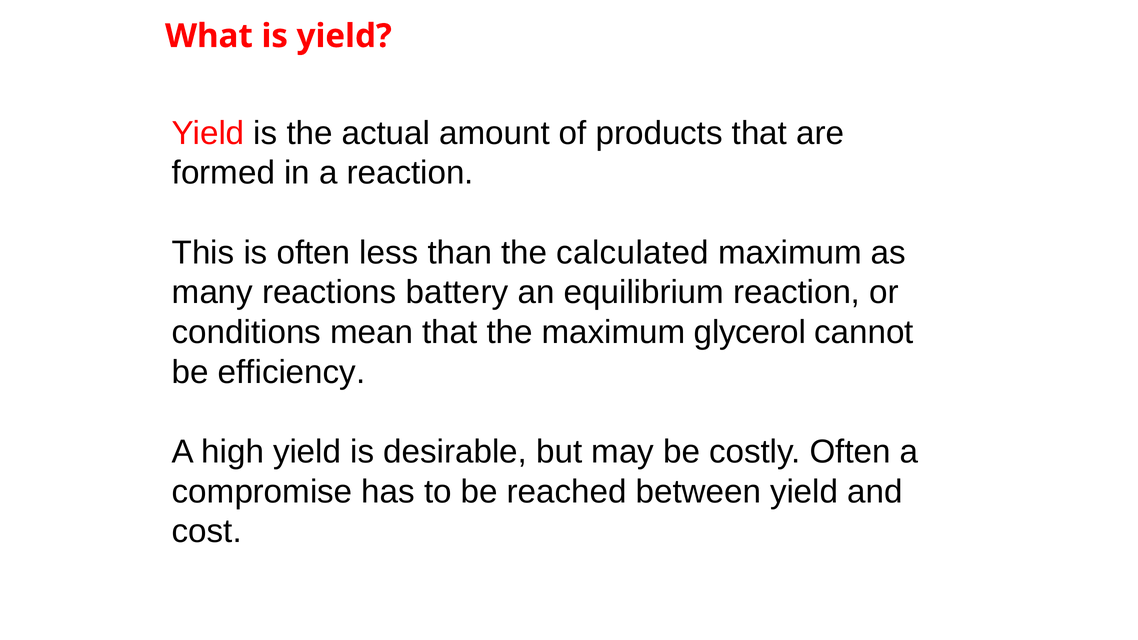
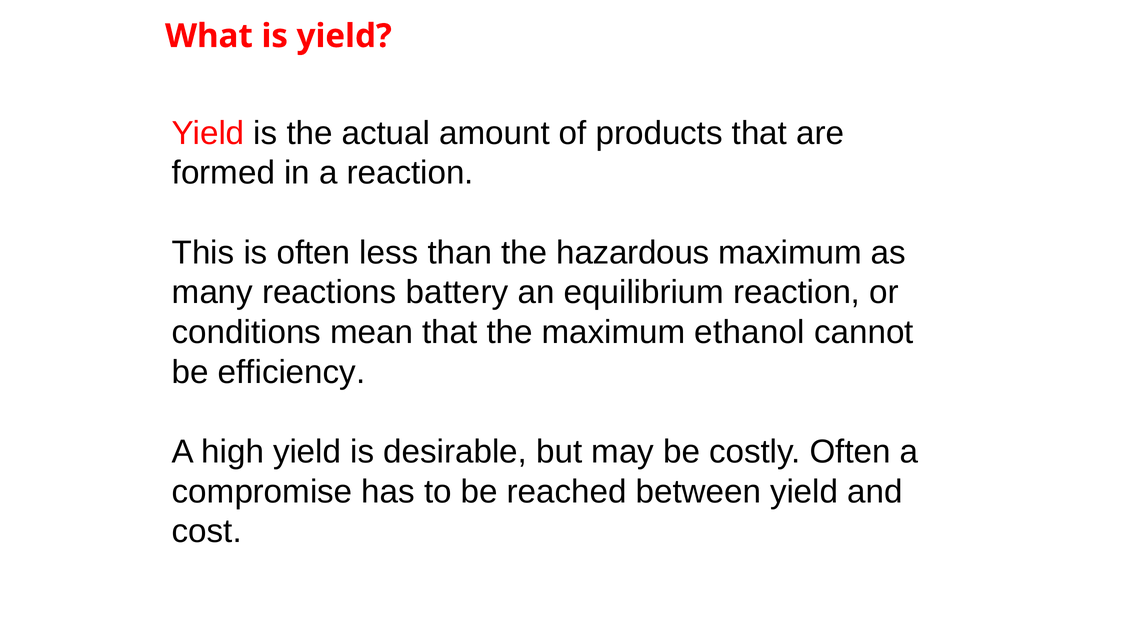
calculated: calculated -> hazardous
glycerol: glycerol -> ethanol
